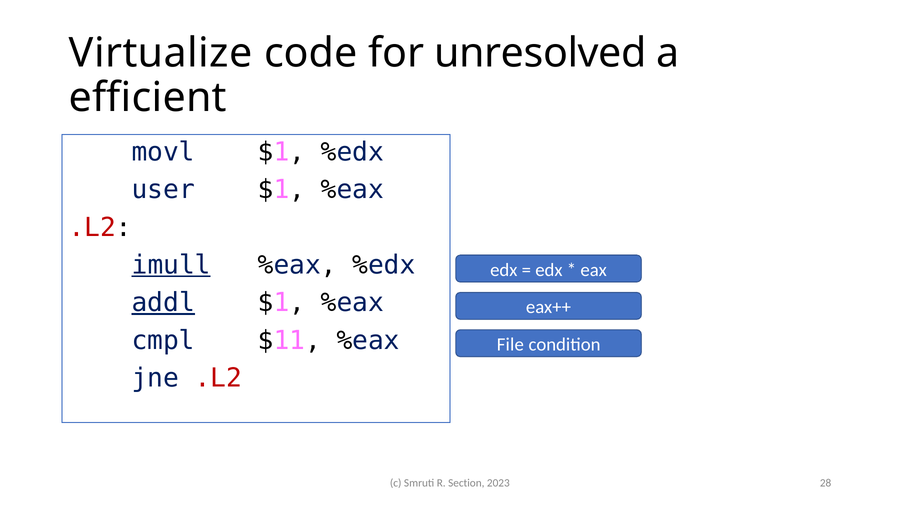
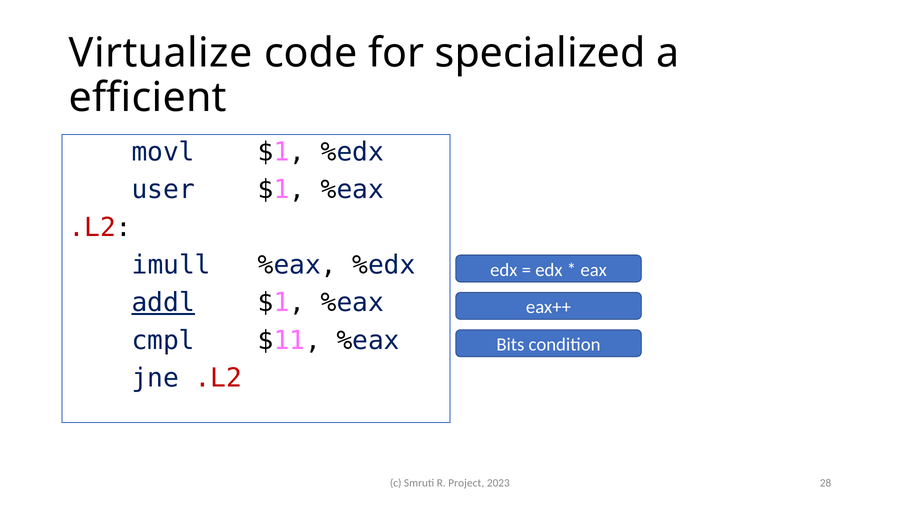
unresolved: unresolved -> specialized
imull underline: present -> none
File: File -> Bits
Section: Section -> Project
